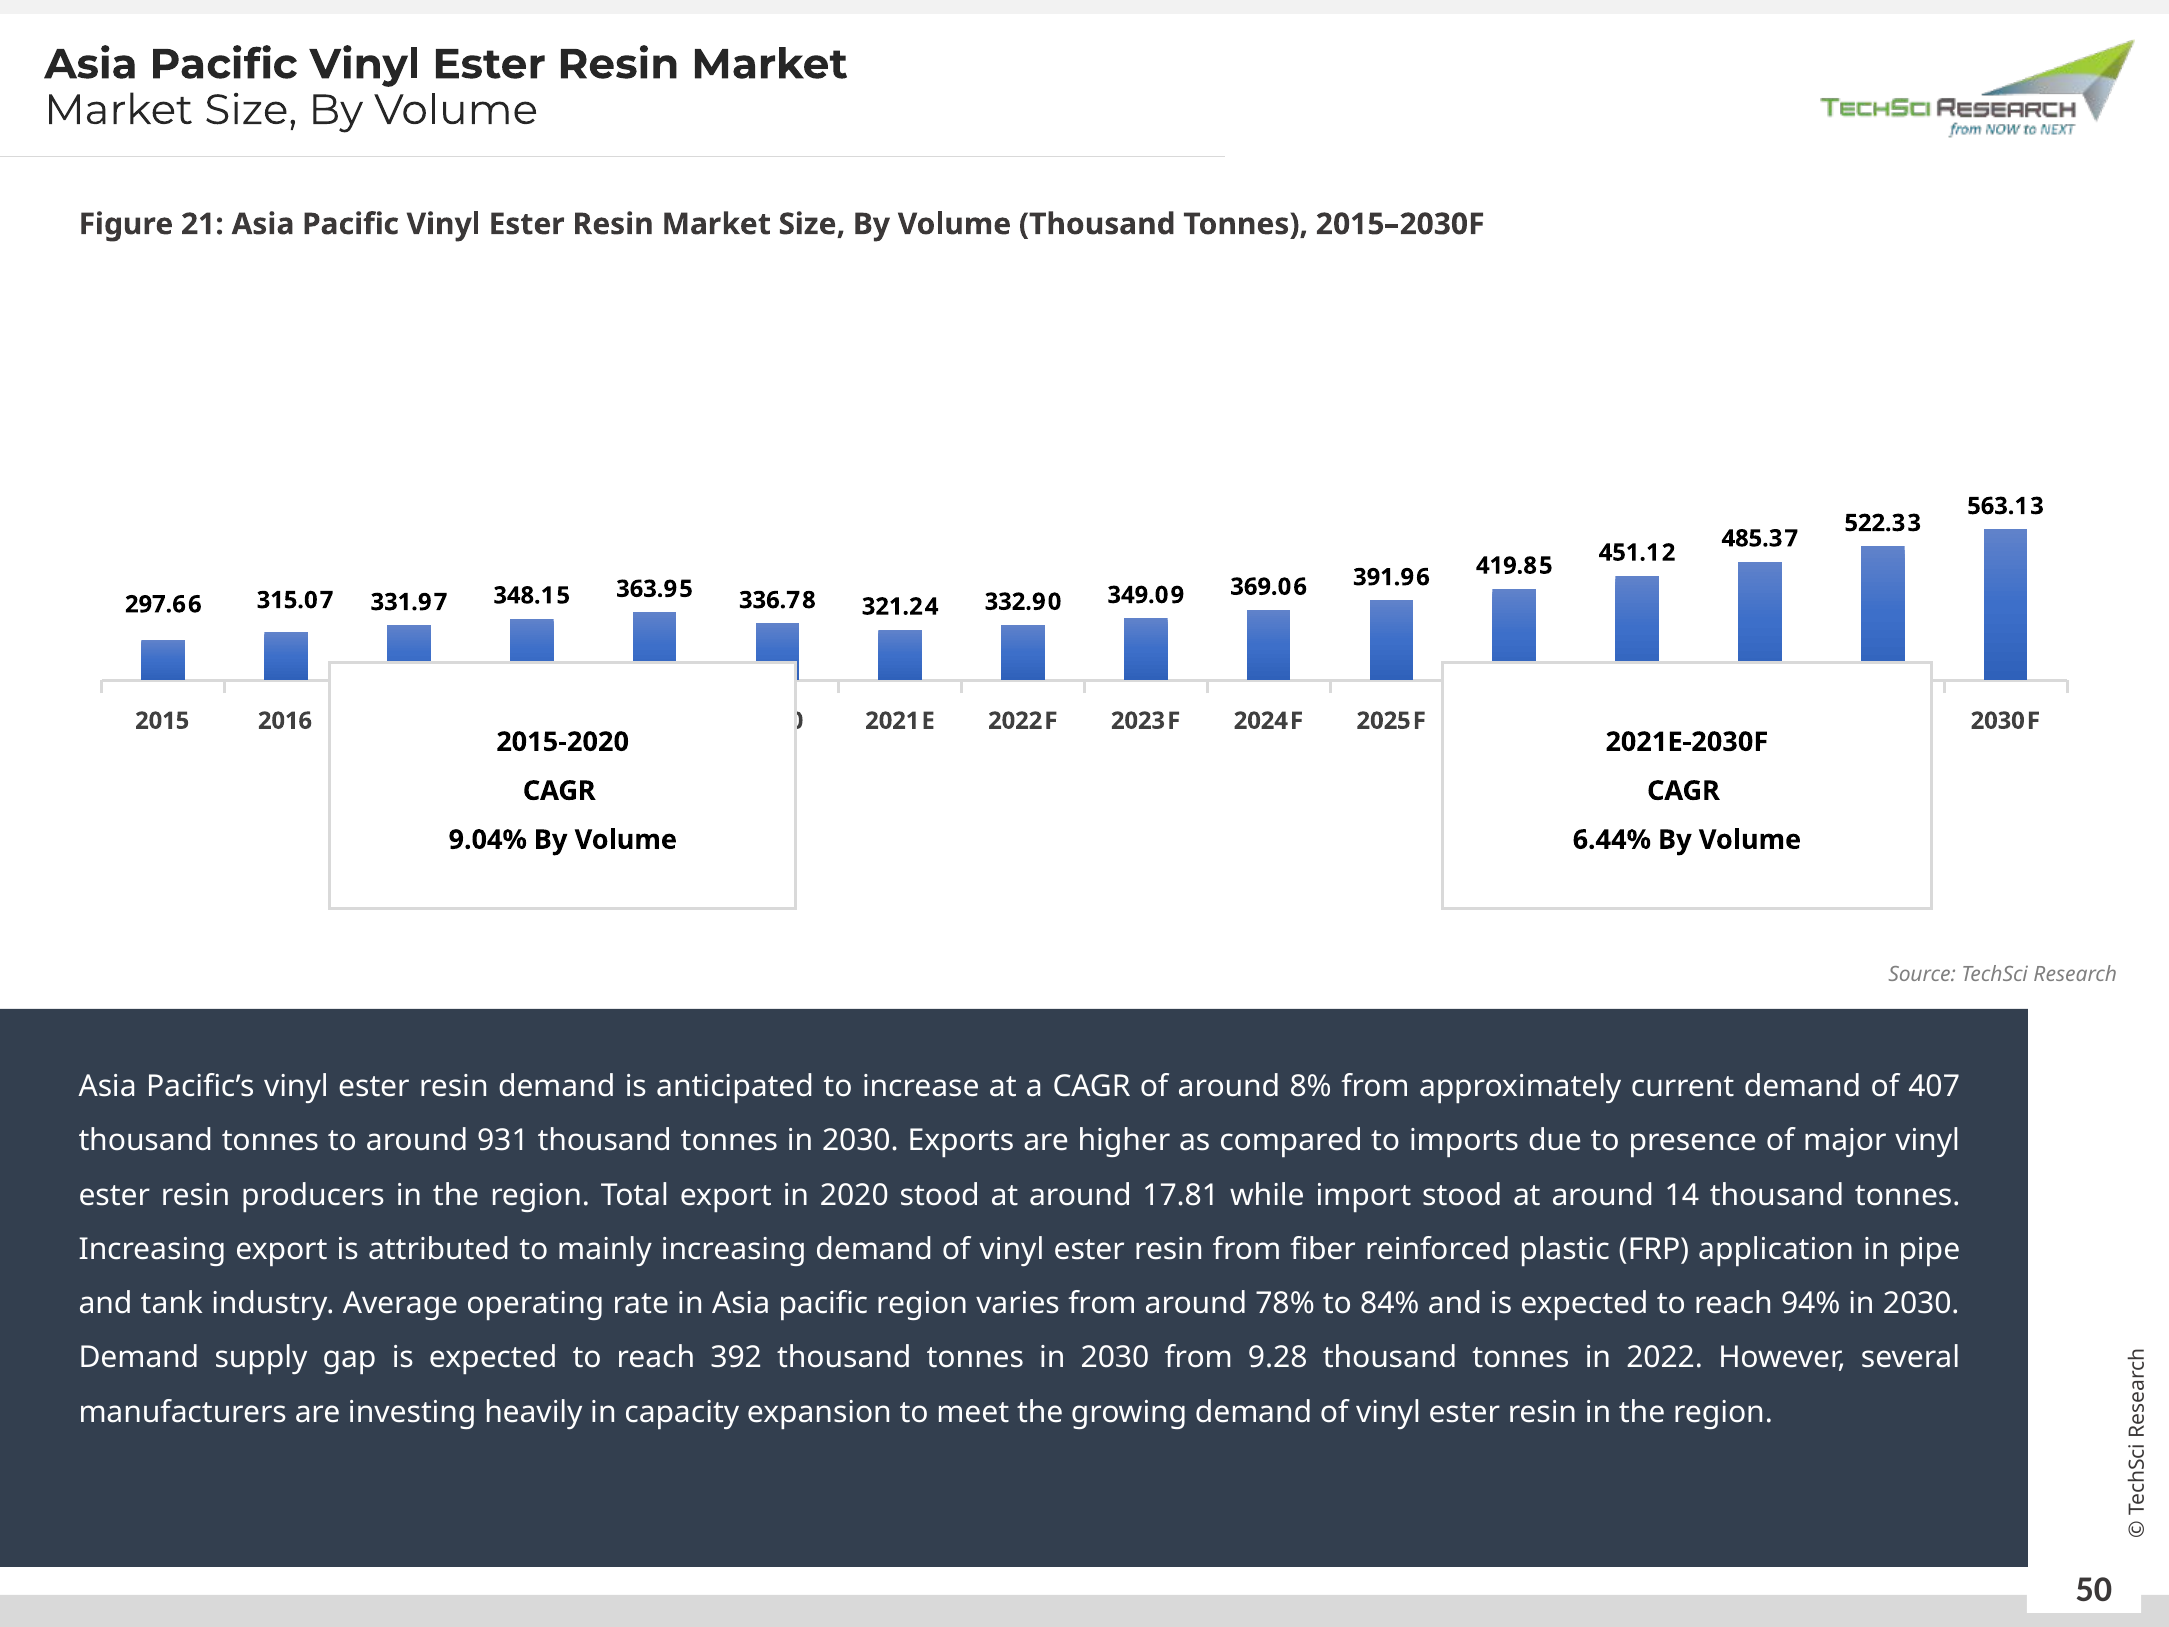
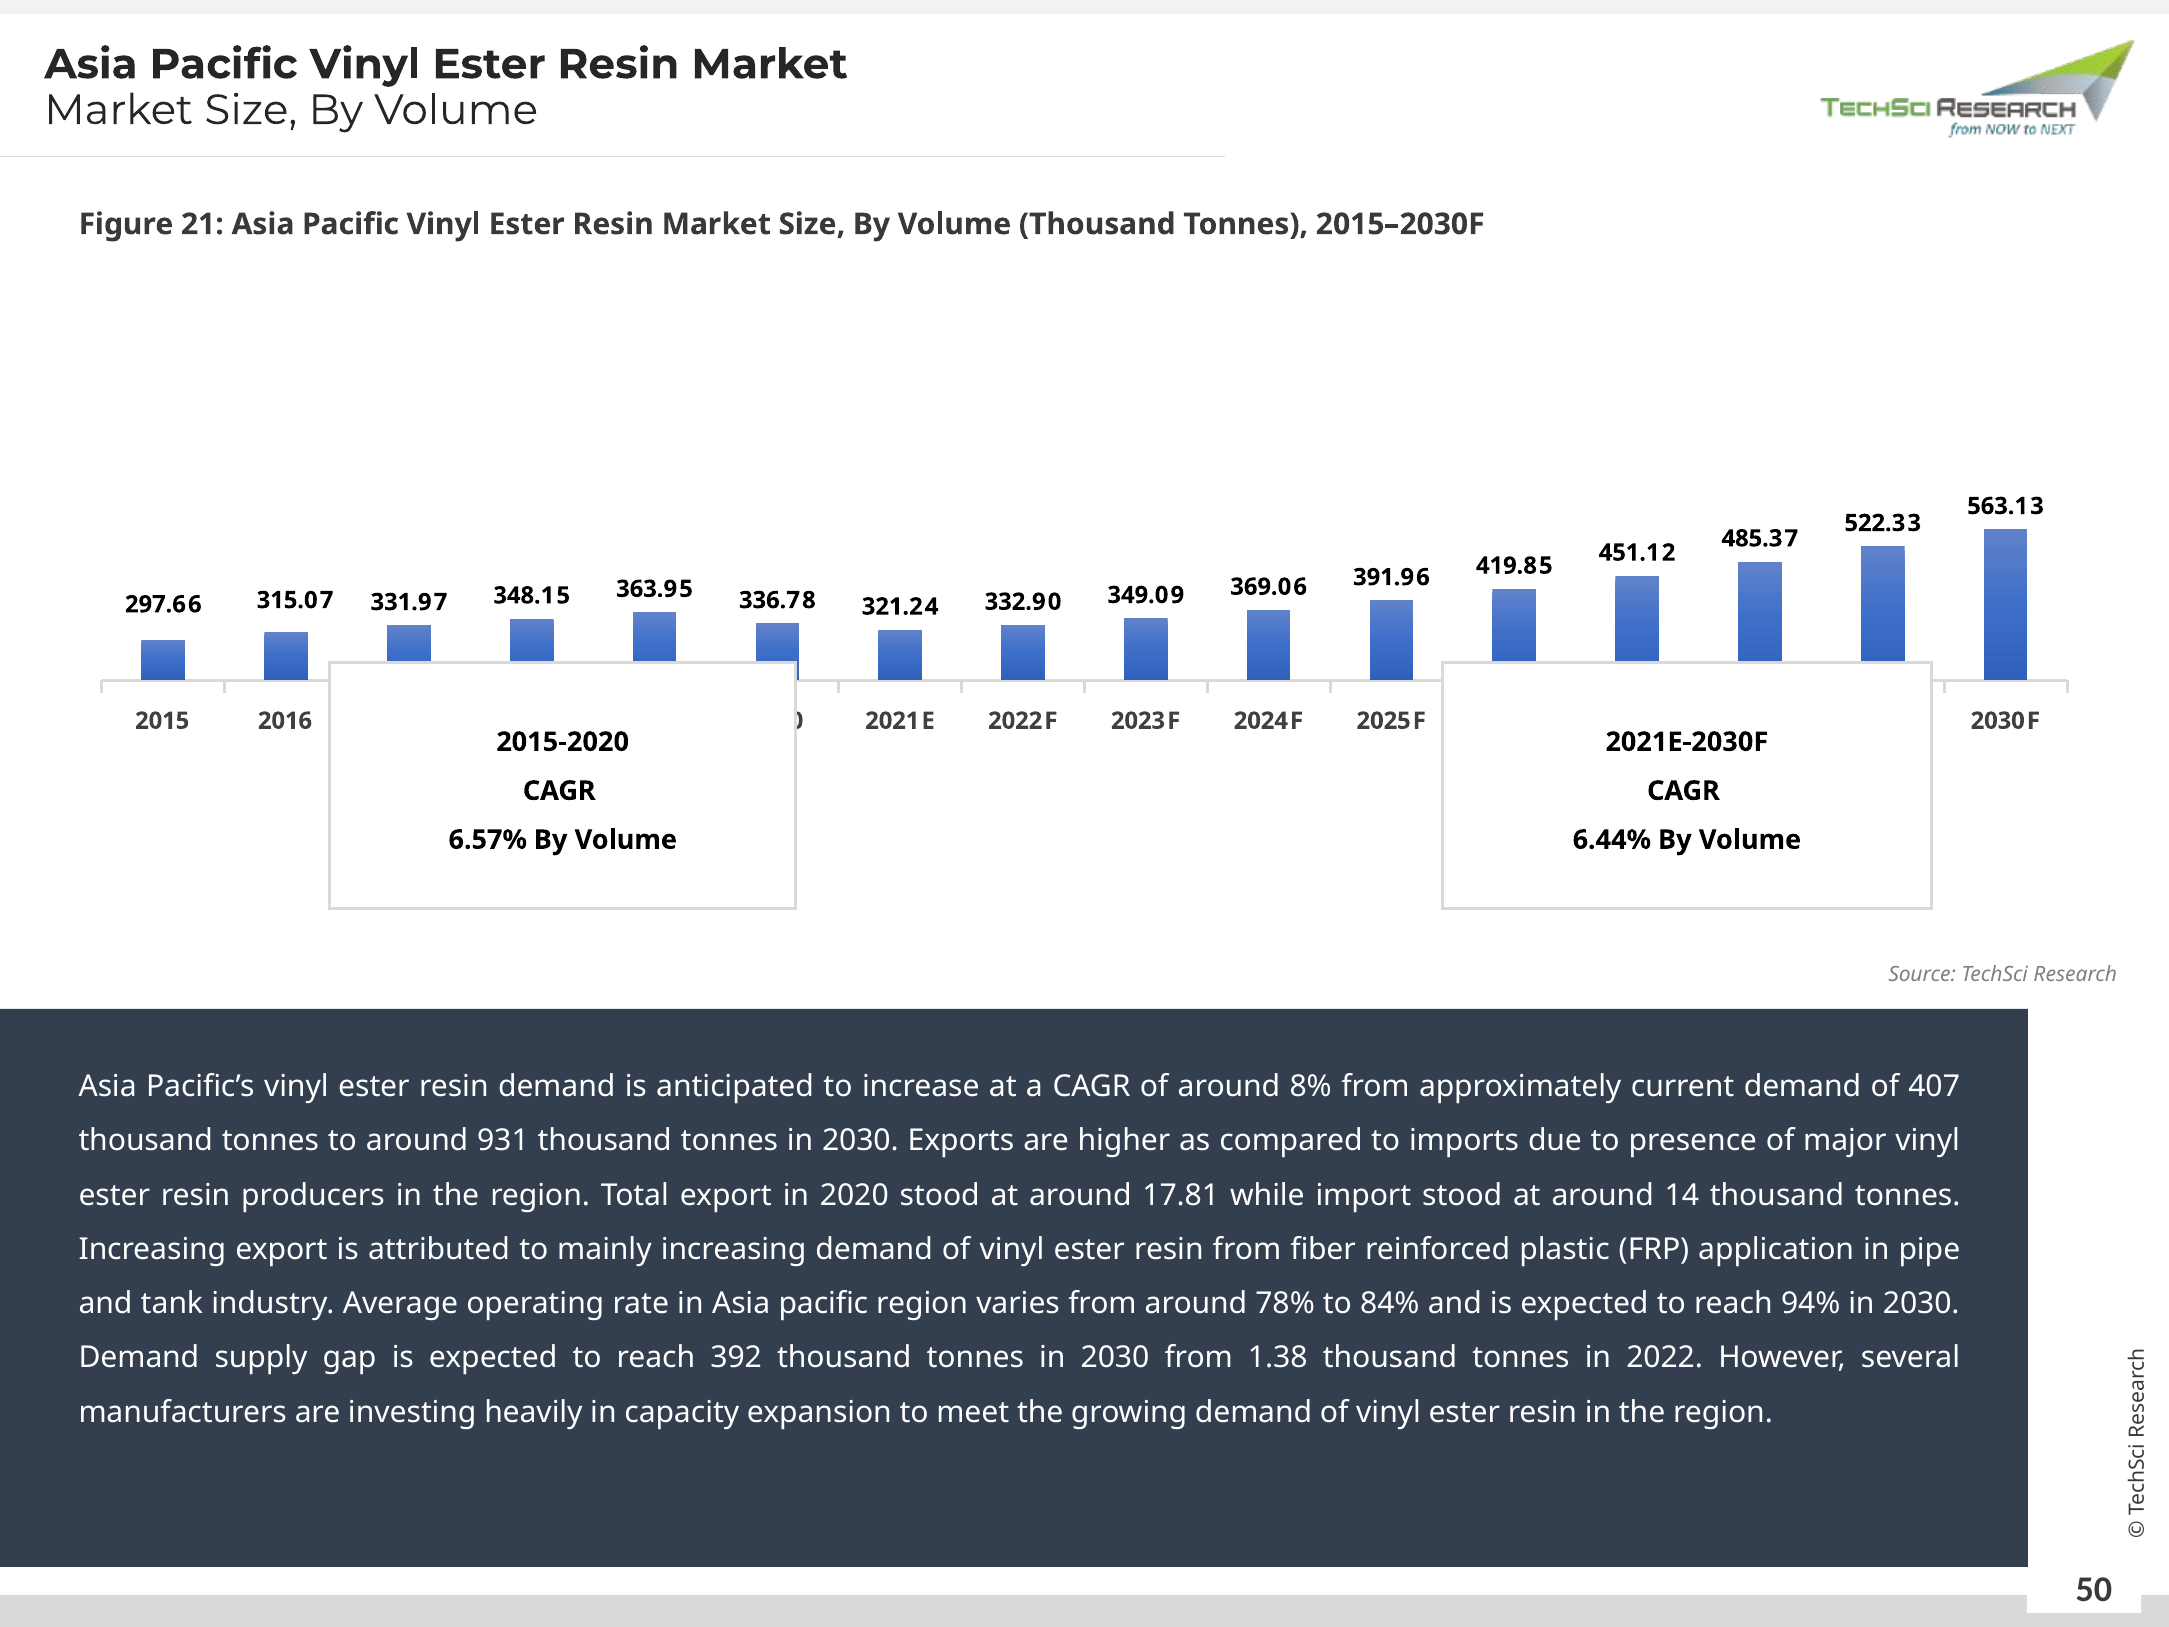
9.04%: 9.04% -> 6.57%
9.28: 9.28 -> 1.38
